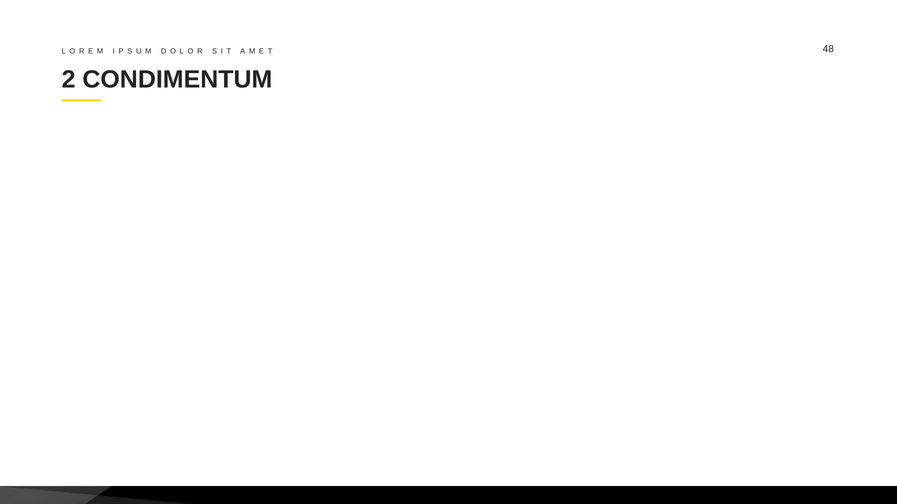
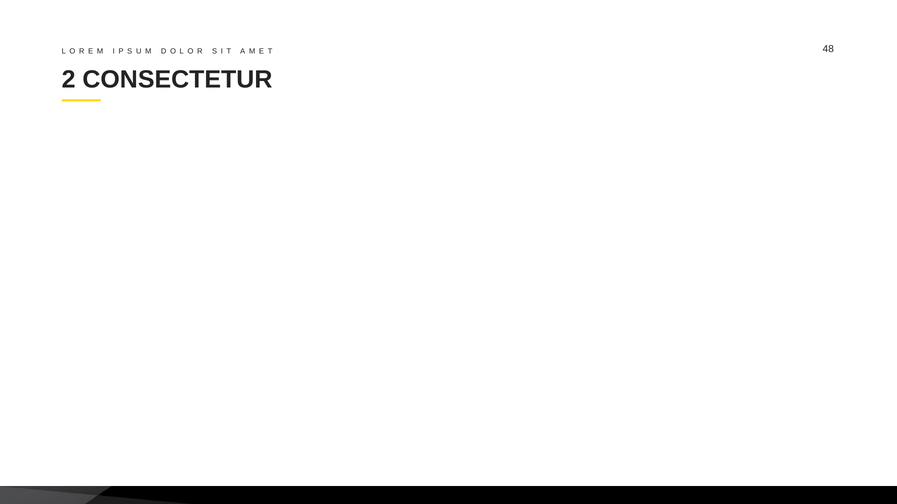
CONDIMENTUM: CONDIMENTUM -> CONSECTETUR
